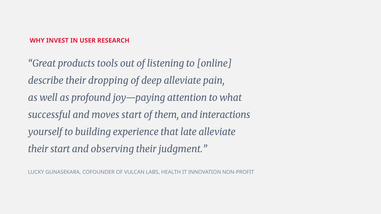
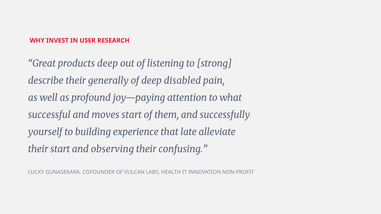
products tools: tools -> deep
online: online -> strong
dropping: dropping -> generally
deep alleviate: alleviate -> disabled
interactions: interactions -> successfully
judgment: judgment -> confusing
